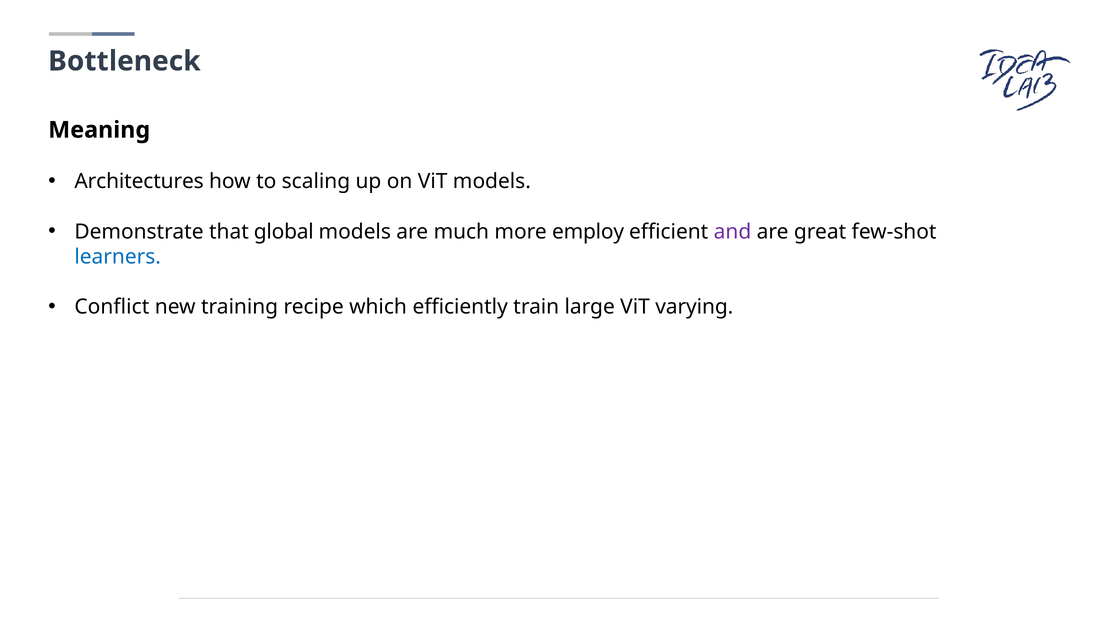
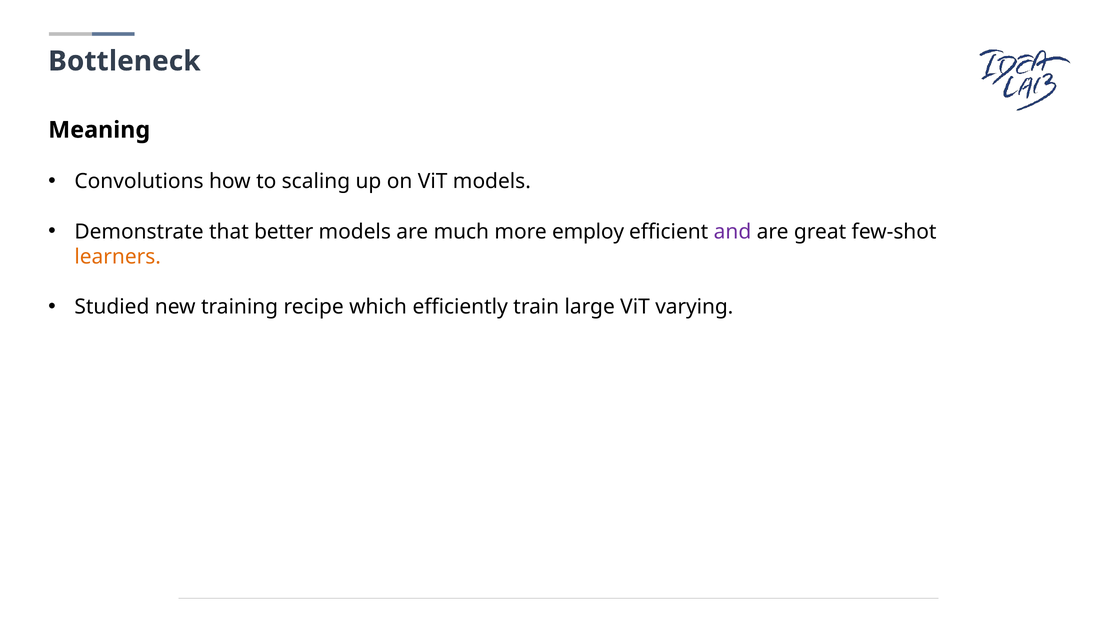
Architectures: Architectures -> Convolutions
global: global -> better
learners colour: blue -> orange
Conflict: Conflict -> Studied
